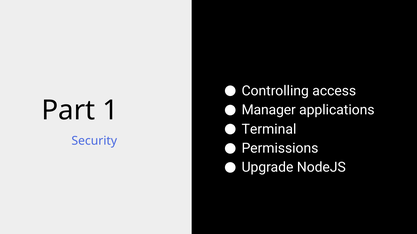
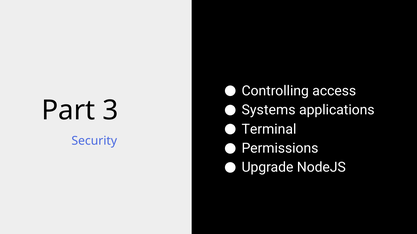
1: 1 -> 3
Manager: Manager -> Systems
